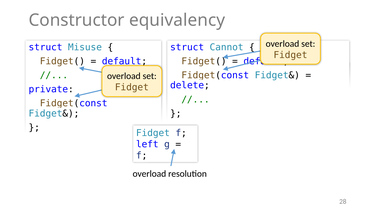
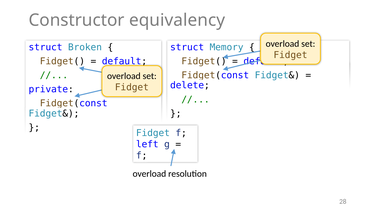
Misuse: Misuse -> Broken
Cannot: Cannot -> Memory
